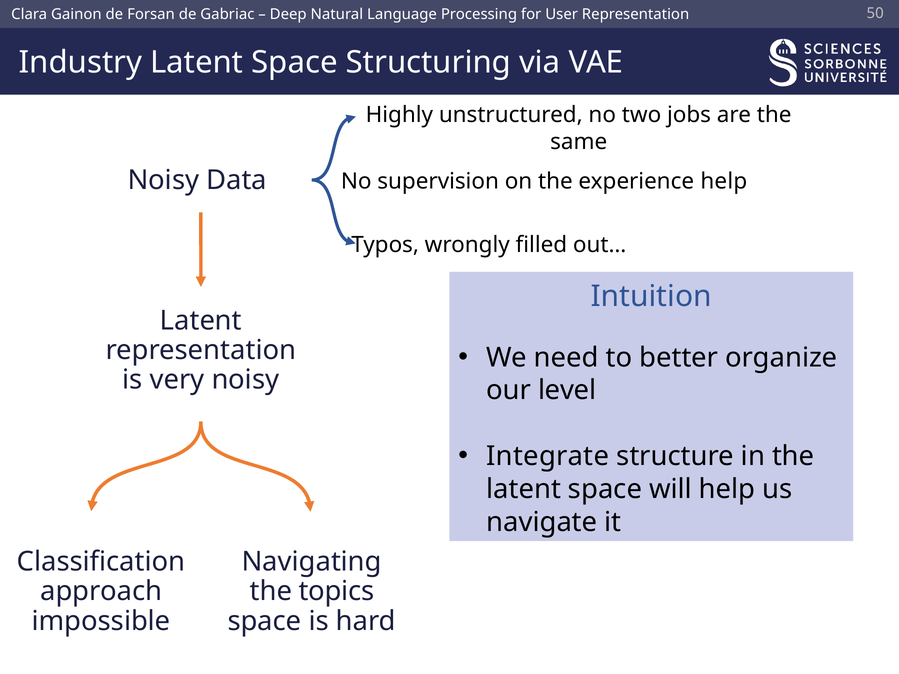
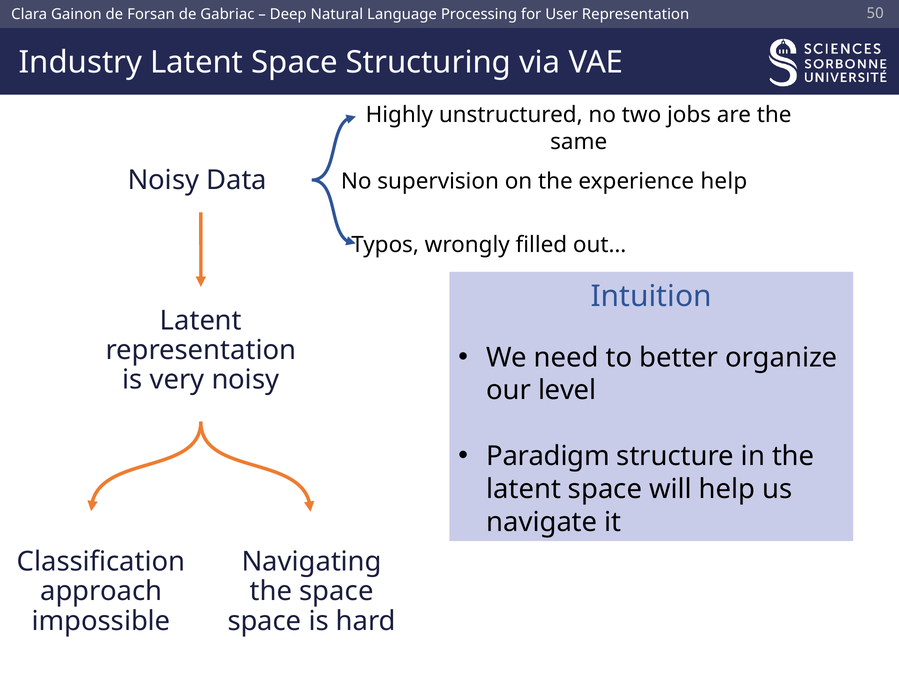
Integrate: Integrate -> Paradigm
the topics: topics -> space
